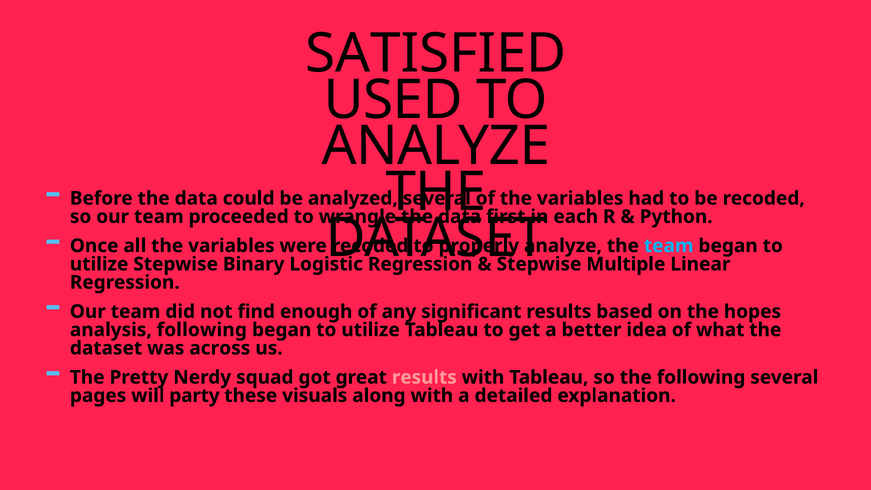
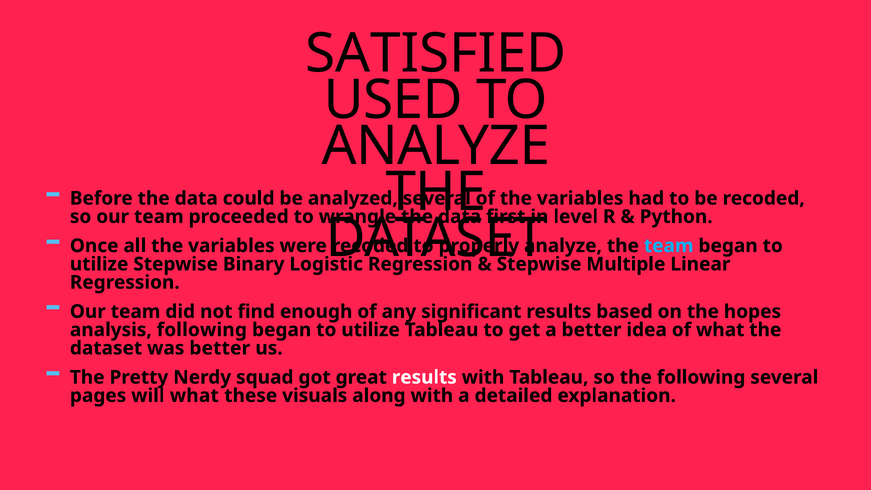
each: each -> level
was across: across -> better
results at (424, 377) colour: pink -> white
will party: party -> what
